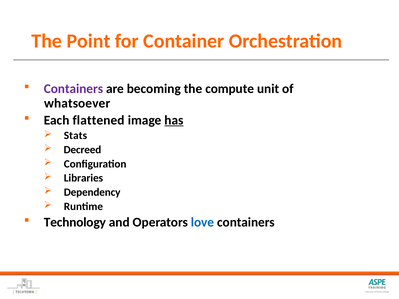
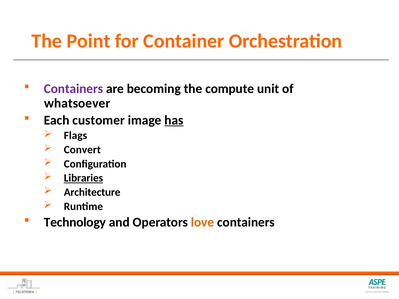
flattened: flattened -> customer
Stats: Stats -> Flags
Decreed: Decreed -> Convert
Libraries underline: none -> present
Dependency: Dependency -> Architecture
love colour: blue -> orange
